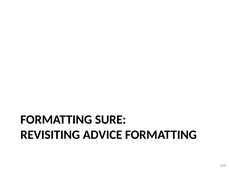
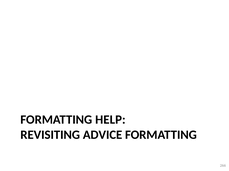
SURE: SURE -> HELP
